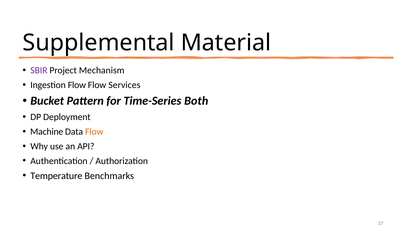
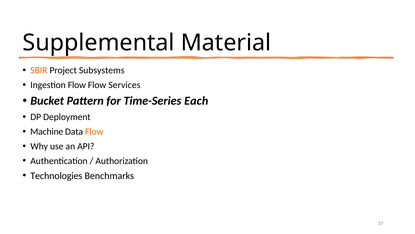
SBIR colour: purple -> orange
Mechanism: Mechanism -> Subsystems
Both: Both -> Each
Temperature: Temperature -> Technologies
